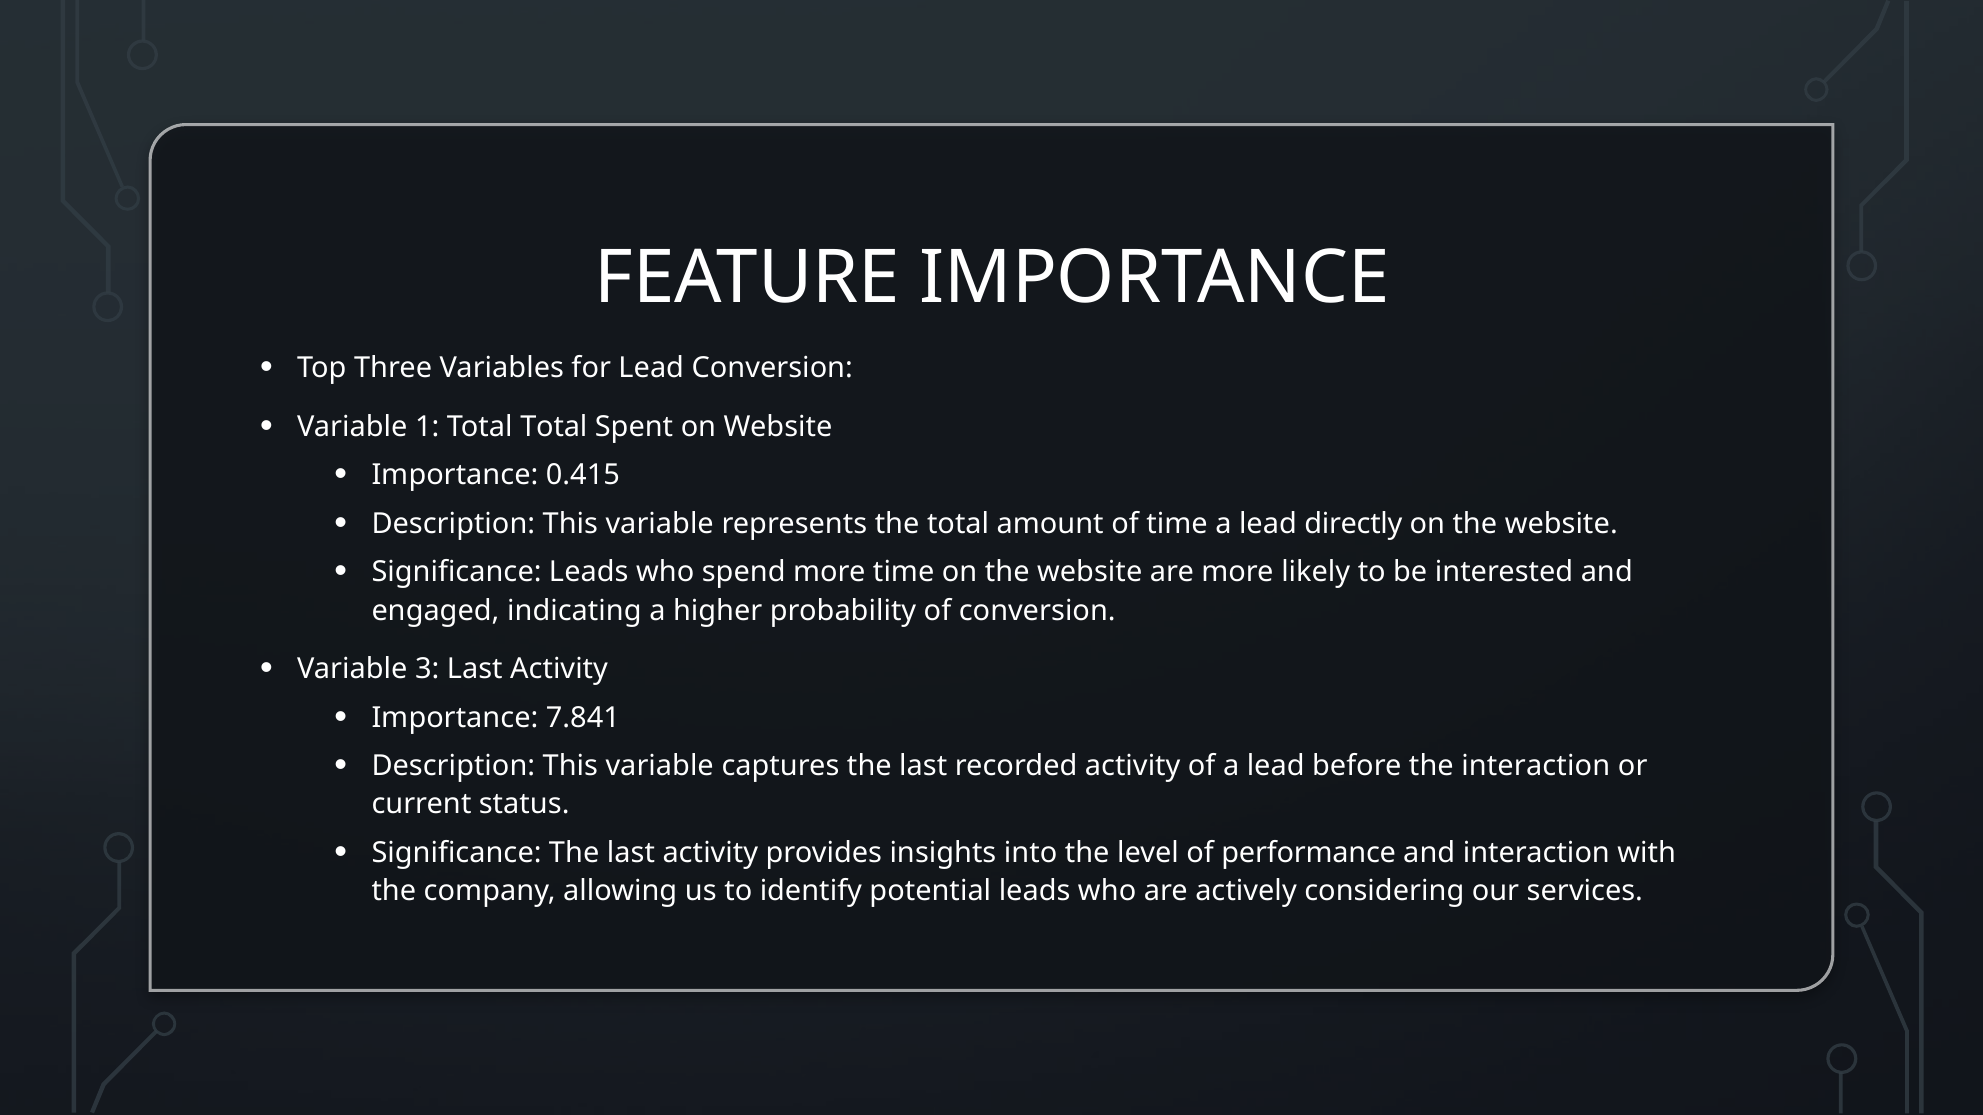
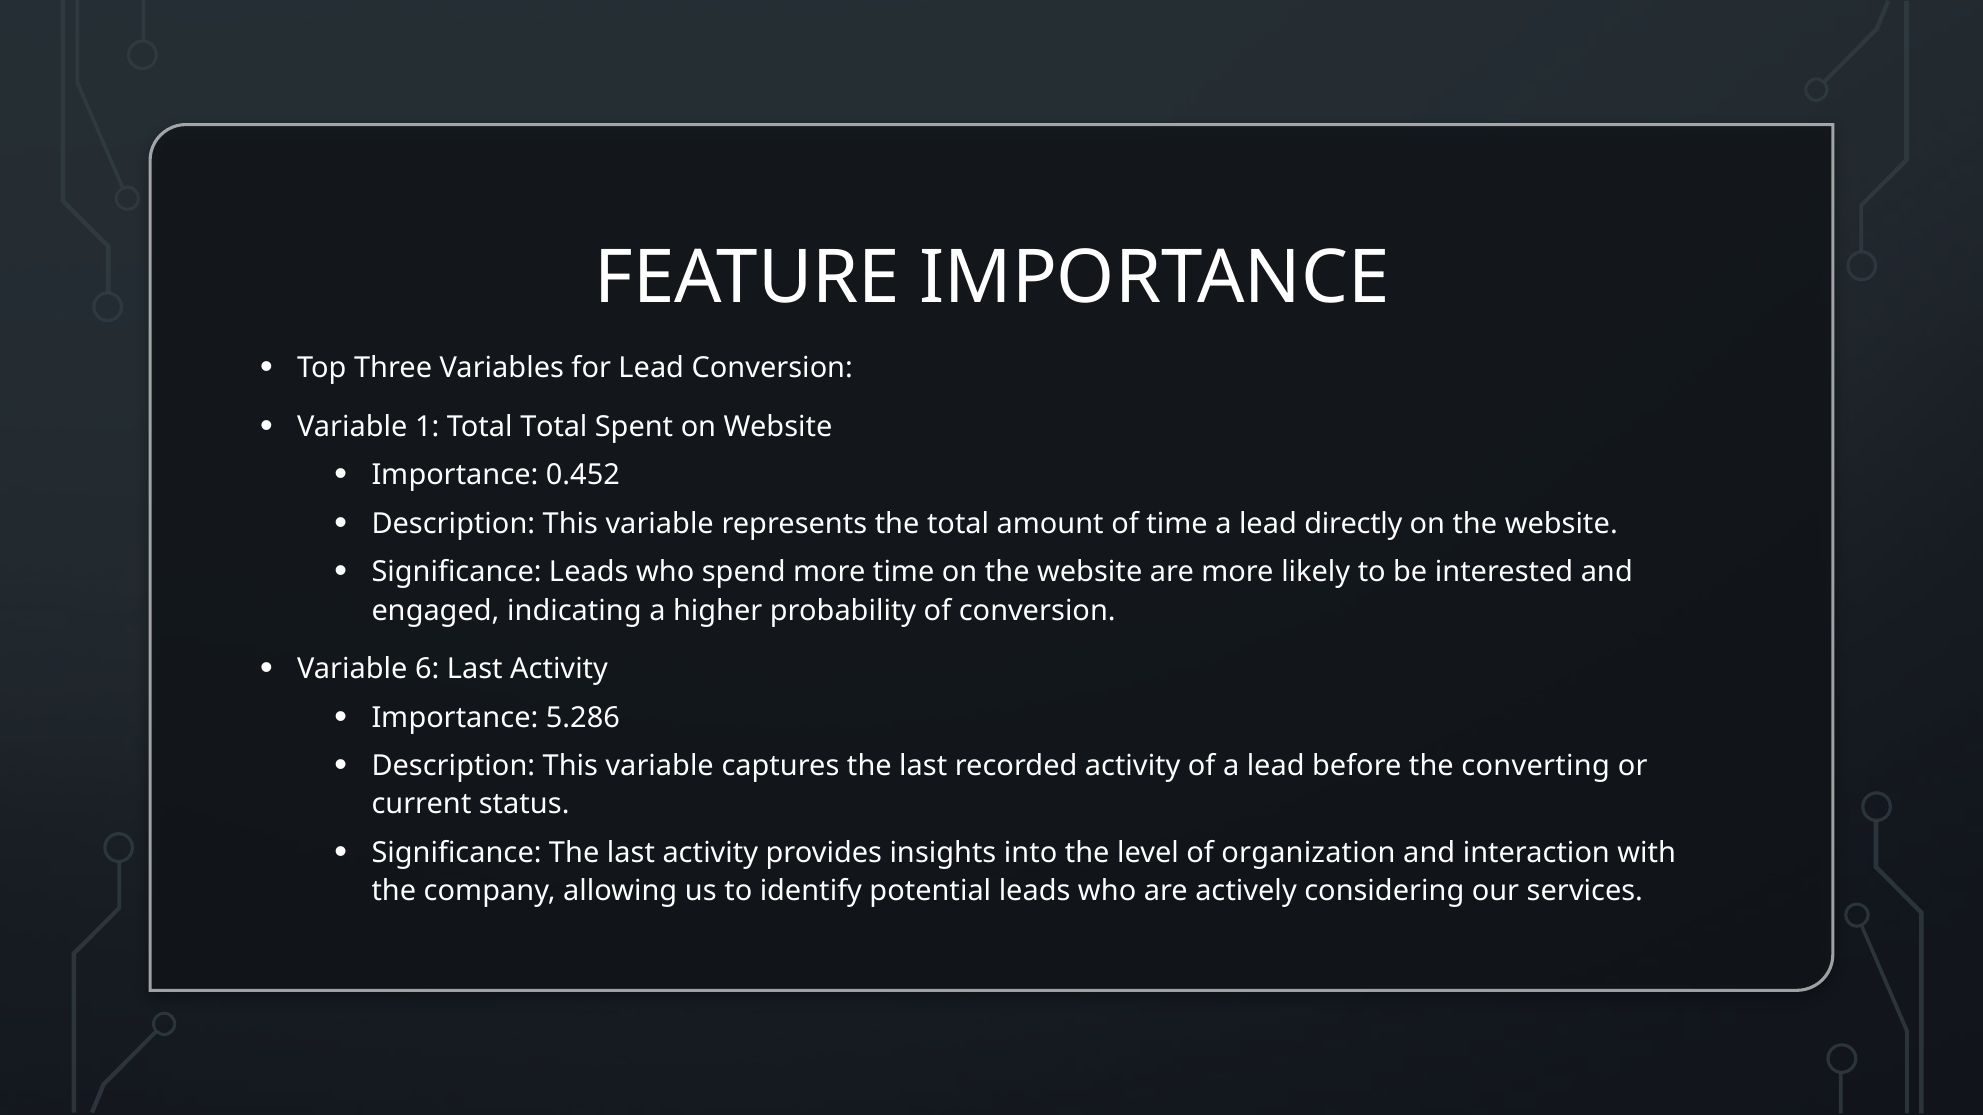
0.415: 0.415 -> 0.452
3: 3 -> 6
7.841: 7.841 -> 5.286
the interaction: interaction -> converting
performance: performance -> organization
